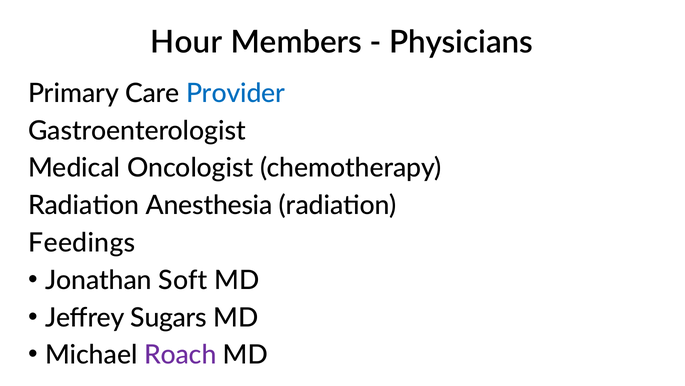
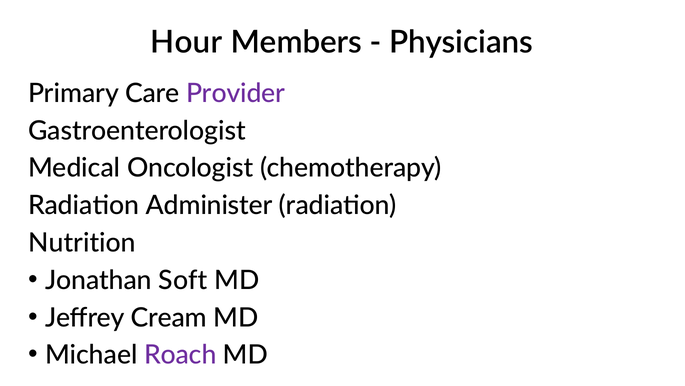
Provider colour: blue -> purple
Anesthesia: Anesthesia -> Administer
Feedings: Feedings -> Nutrition
Sugars: Sugars -> Cream
